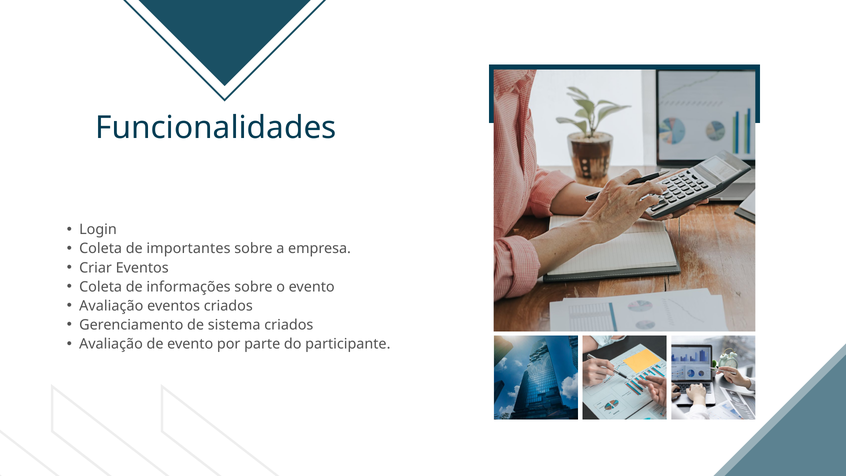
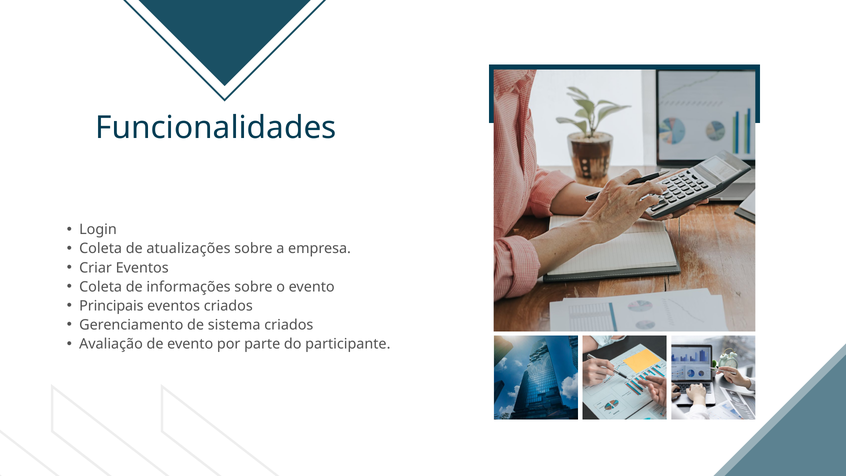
importantes: importantes -> atualizações
Avaliação at (111, 306): Avaliação -> Principais
